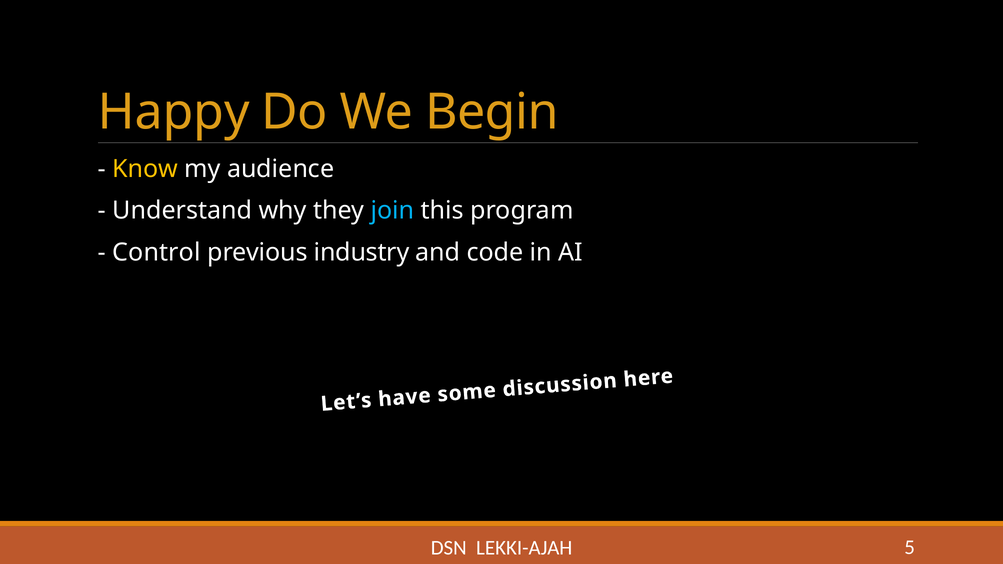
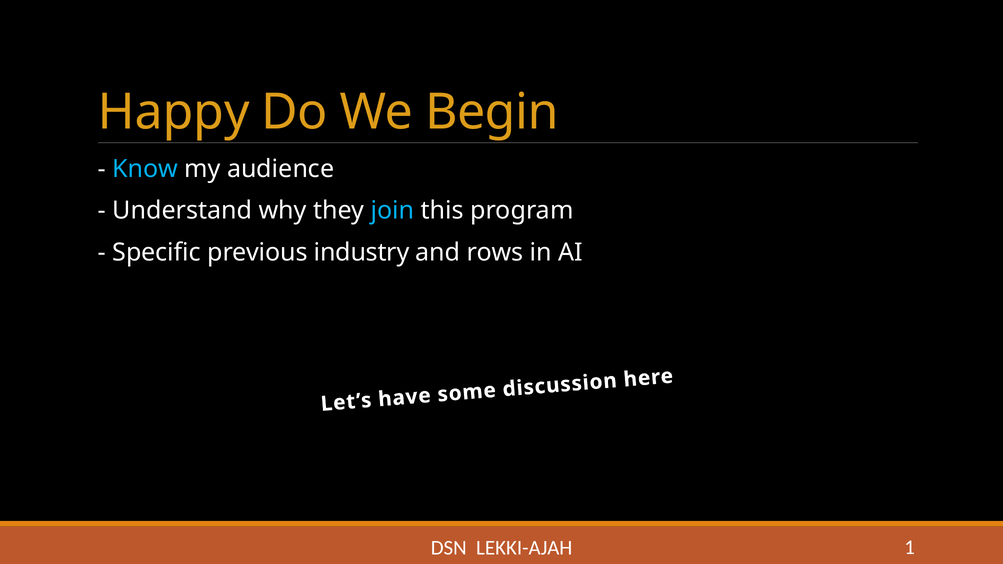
Know colour: yellow -> light blue
Control: Control -> Specific
code: code -> rows
5: 5 -> 1
